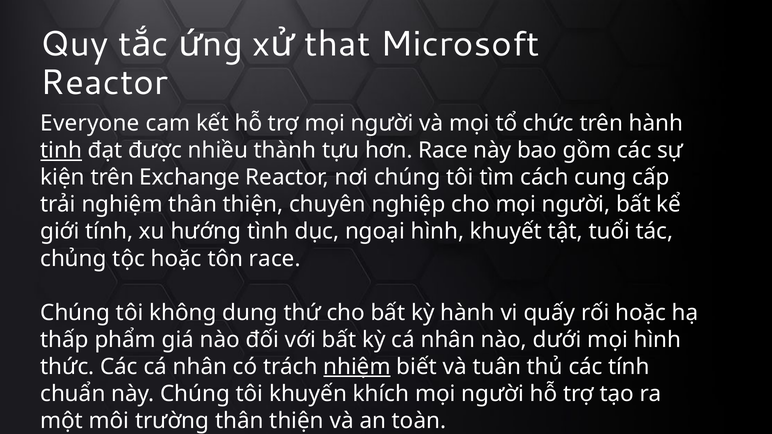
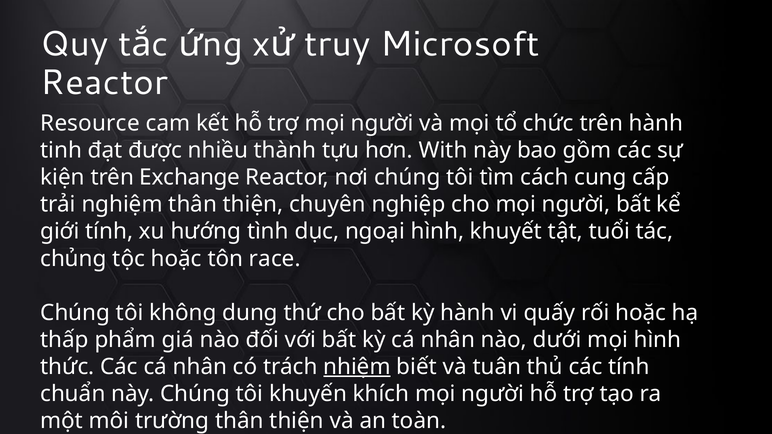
that: that -> truy
Everyone: Everyone -> Resource
tinh underline: present -> none
hơn Race: Race -> With
